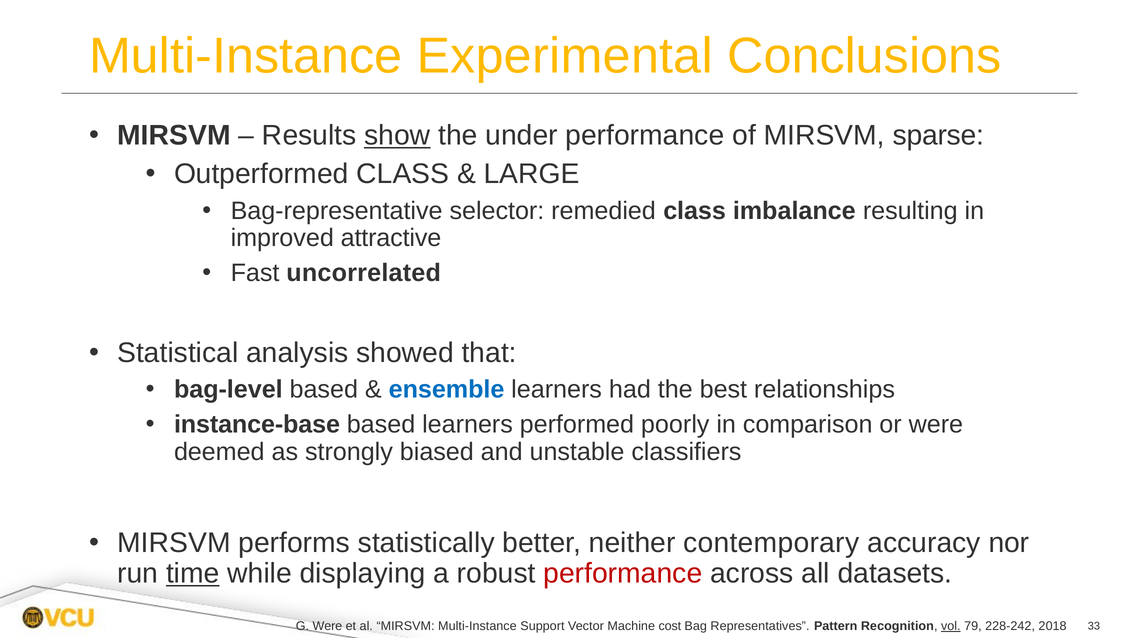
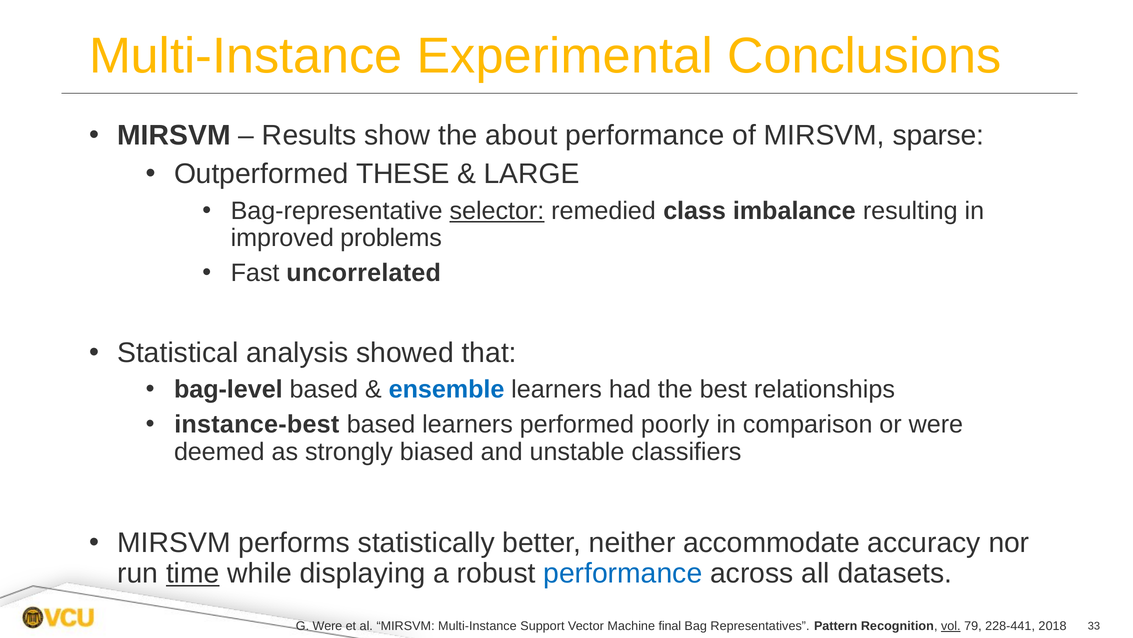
show underline: present -> none
under: under -> about
Outperformed CLASS: CLASS -> THESE
selector underline: none -> present
attractive: attractive -> problems
instance-base: instance-base -> instance-best
contemporary: contemporary -> accommodate
performance at (623, 573) colour: red -> blue
cost: cost -> final
228-242: 228-242 -> 228-441
